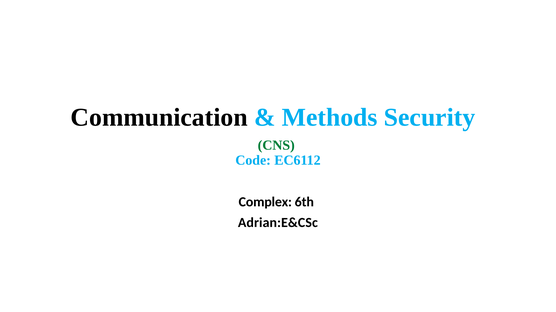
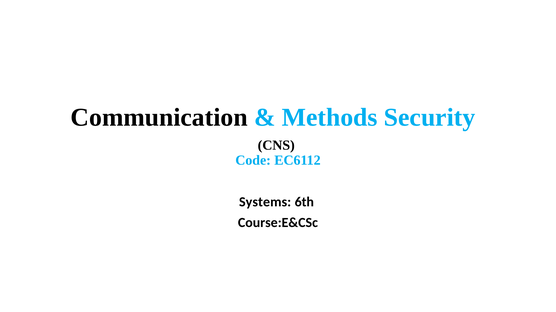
CNS colour: green -> black
Complex: Complex -> Systems
Adrian:E&CSc: Adrian:E&CSc -> Course:E&CSc
